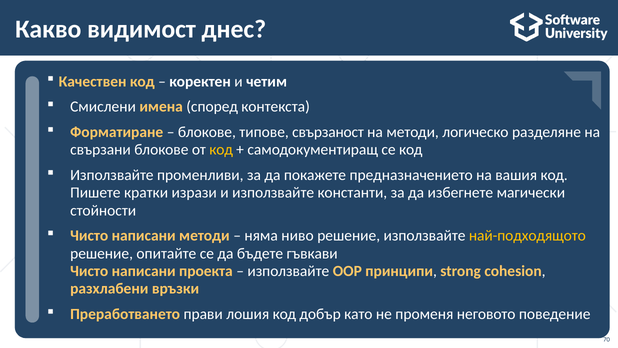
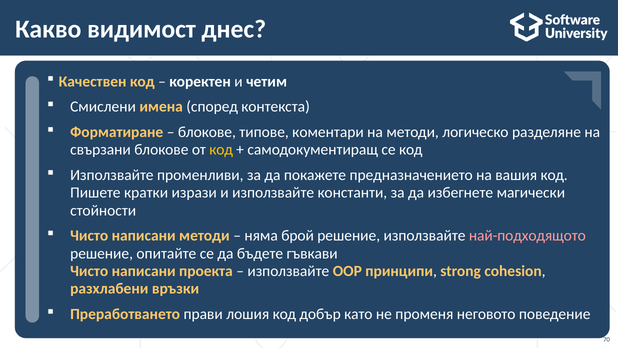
свързаност: свързаност -> коментари
ниво: ниво -> брой
най-подходящото colour: yellow -> pink
